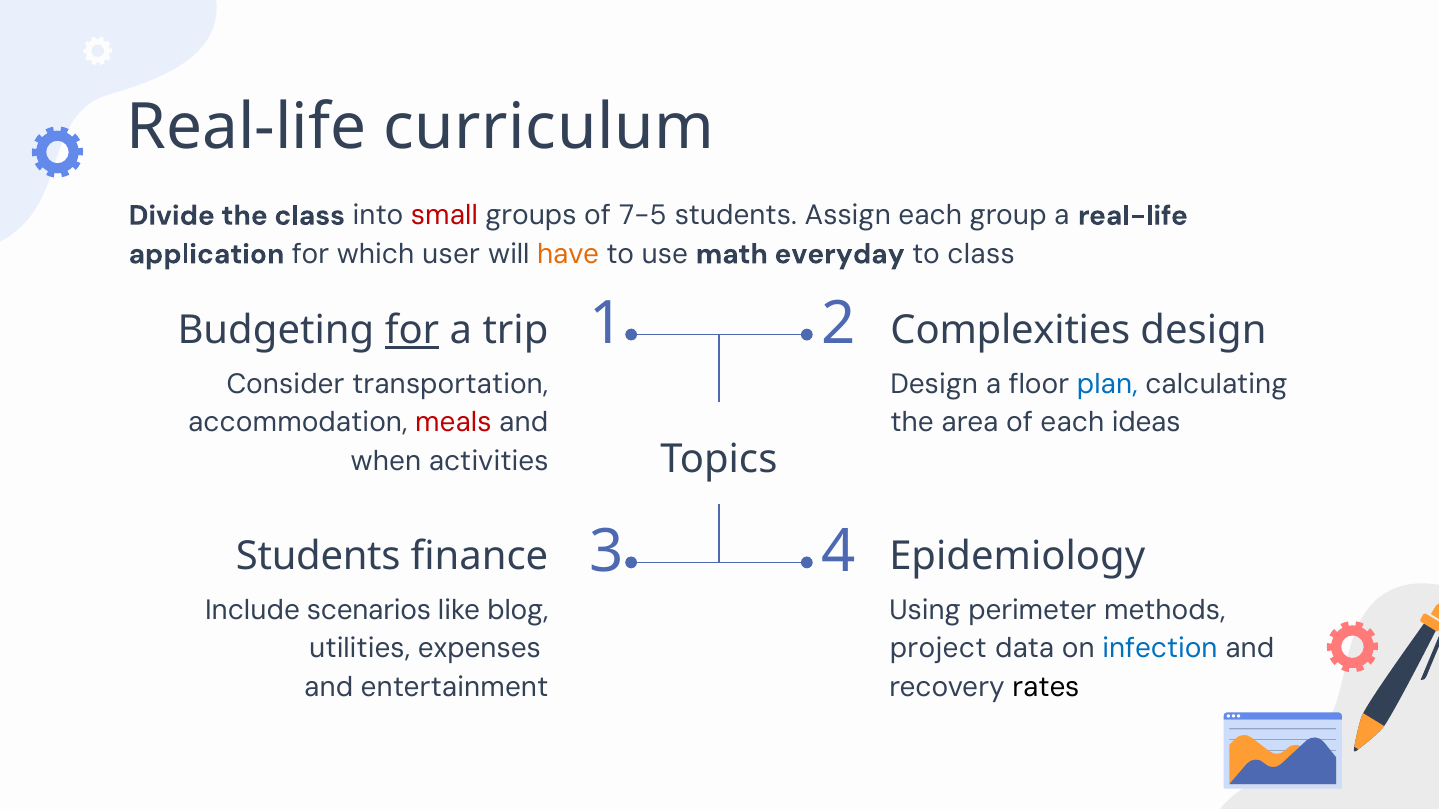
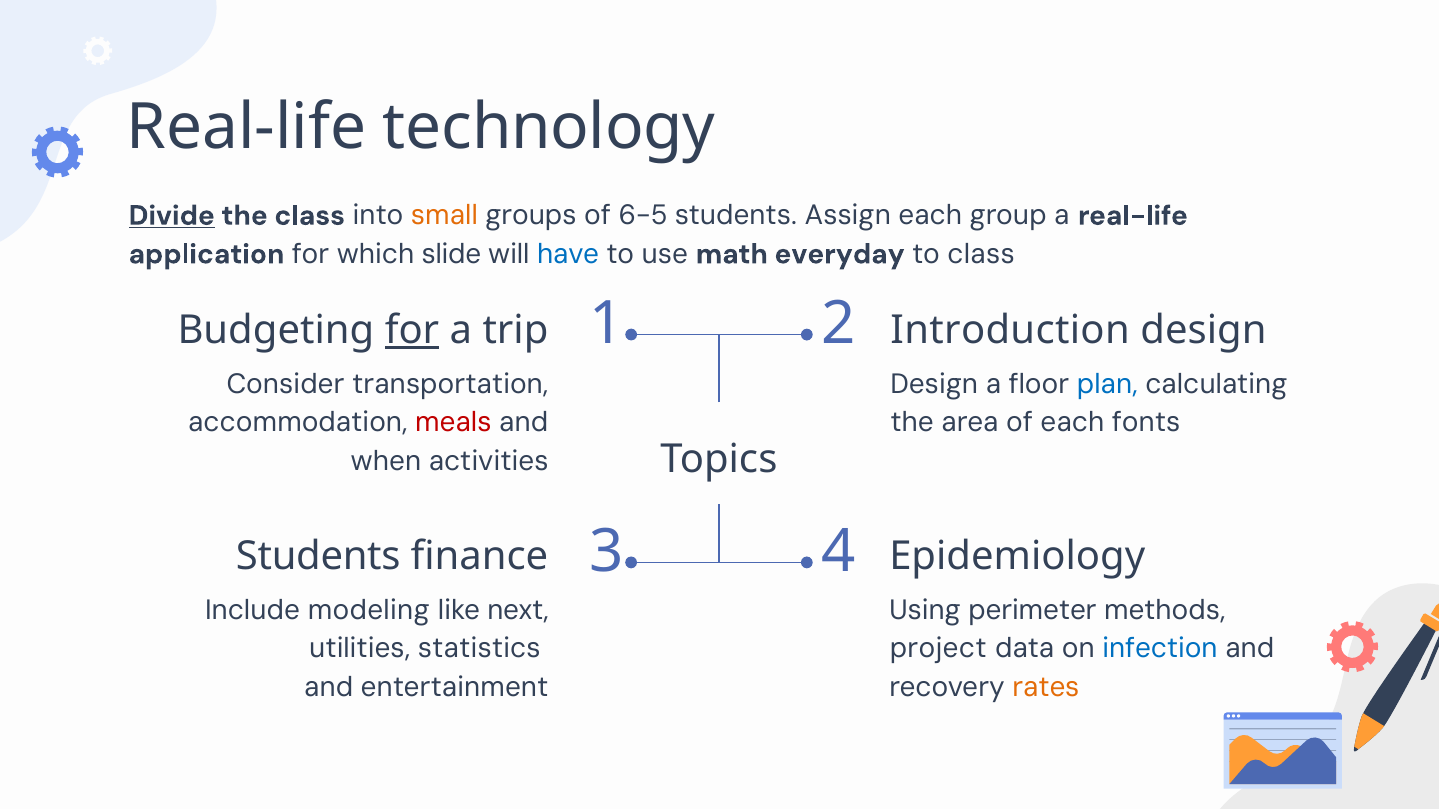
curriculum: curriculum -> technology
Divide underline: none -> present
small colour: red -> orange
7-5: 7-5 -> 6-5
user: user -> slide
have colour: orange -> blue
Complexities: Complexities -> Introduction
ideas: ideas -> fonts
scenarios: scenarios -> modeling
blog: blog -> next
expenses: expenses -> statistics
rates colour: black -> orange
